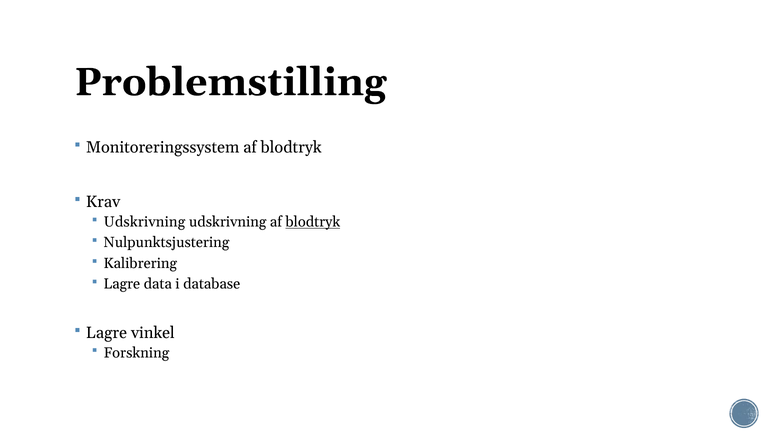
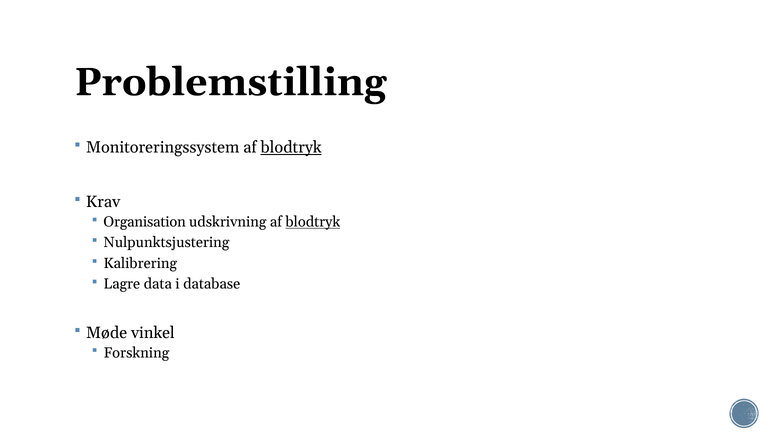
blodtryk at (291, 147) underline: none -> present
Udskrivning at (144, 222): Udskrivning -> Organisation
Lagre at (107, 333): Lagre -> Møde
